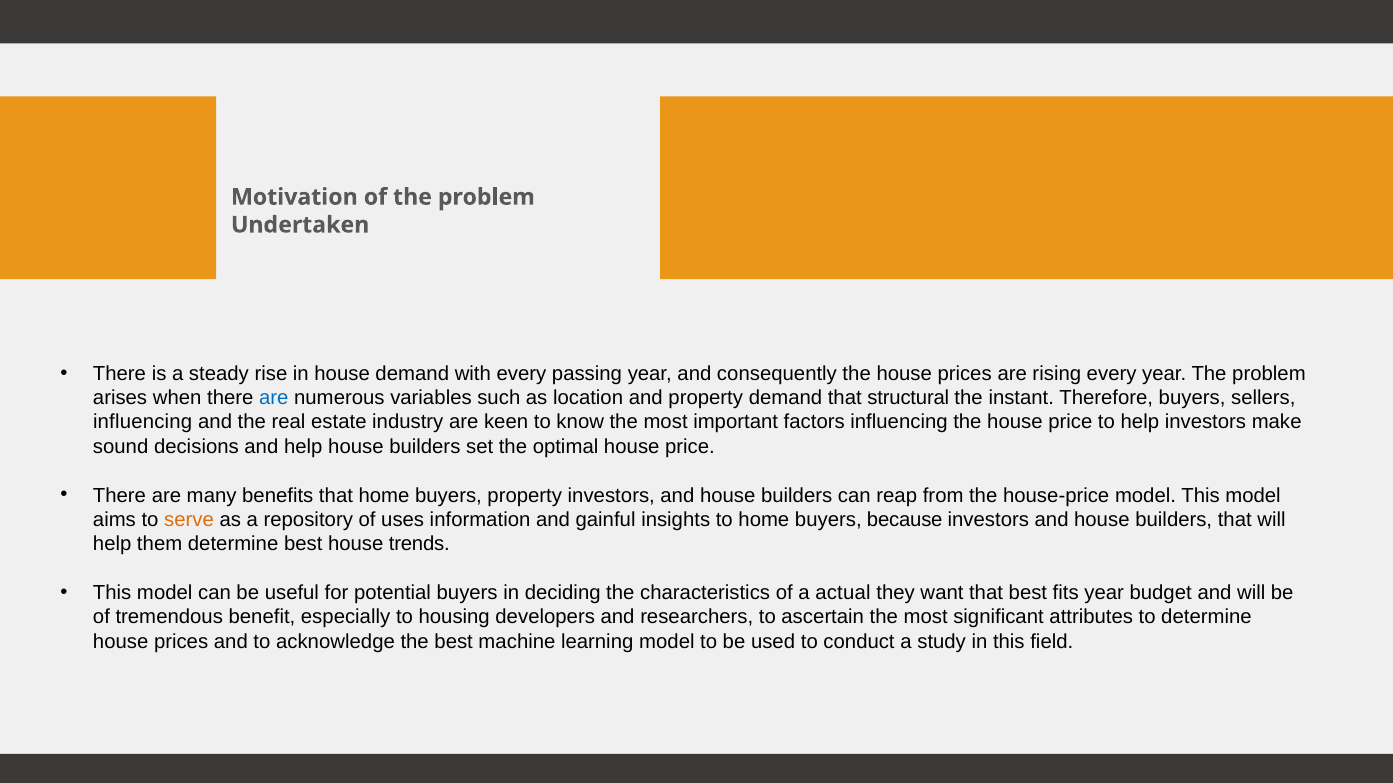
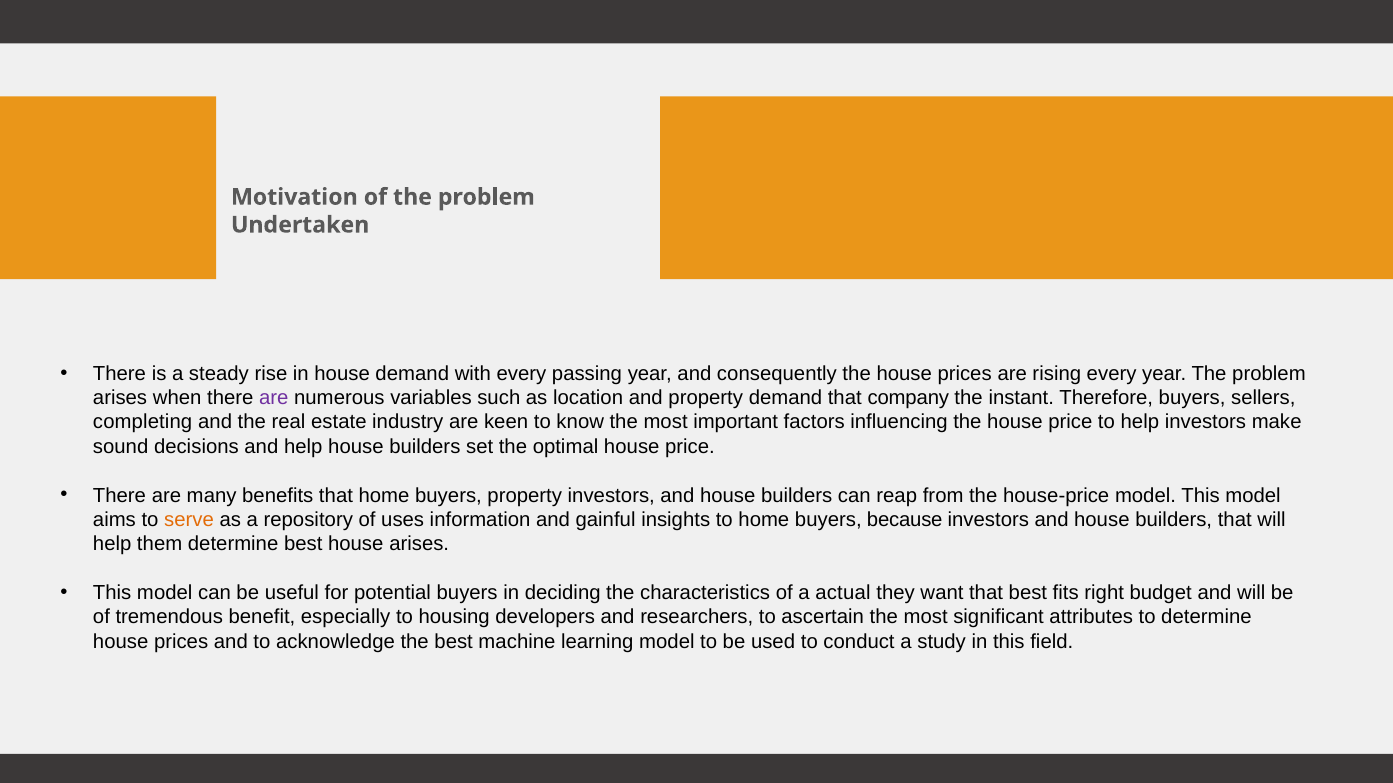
are at (274, 398) colour: blue -> purple
structural: structural -> company
influencing at (143, 423): influencing -> completing
house trends: trends -> arises
fits year: year -> right
